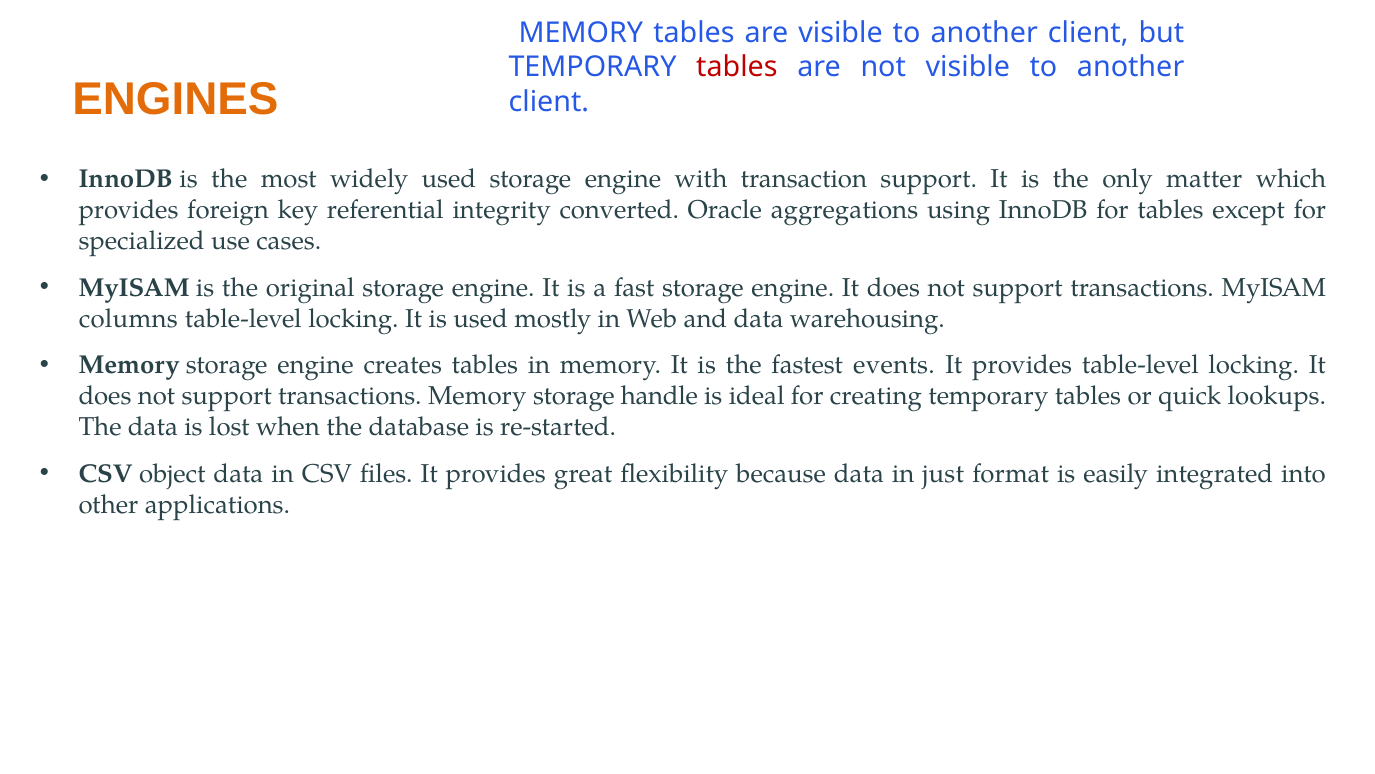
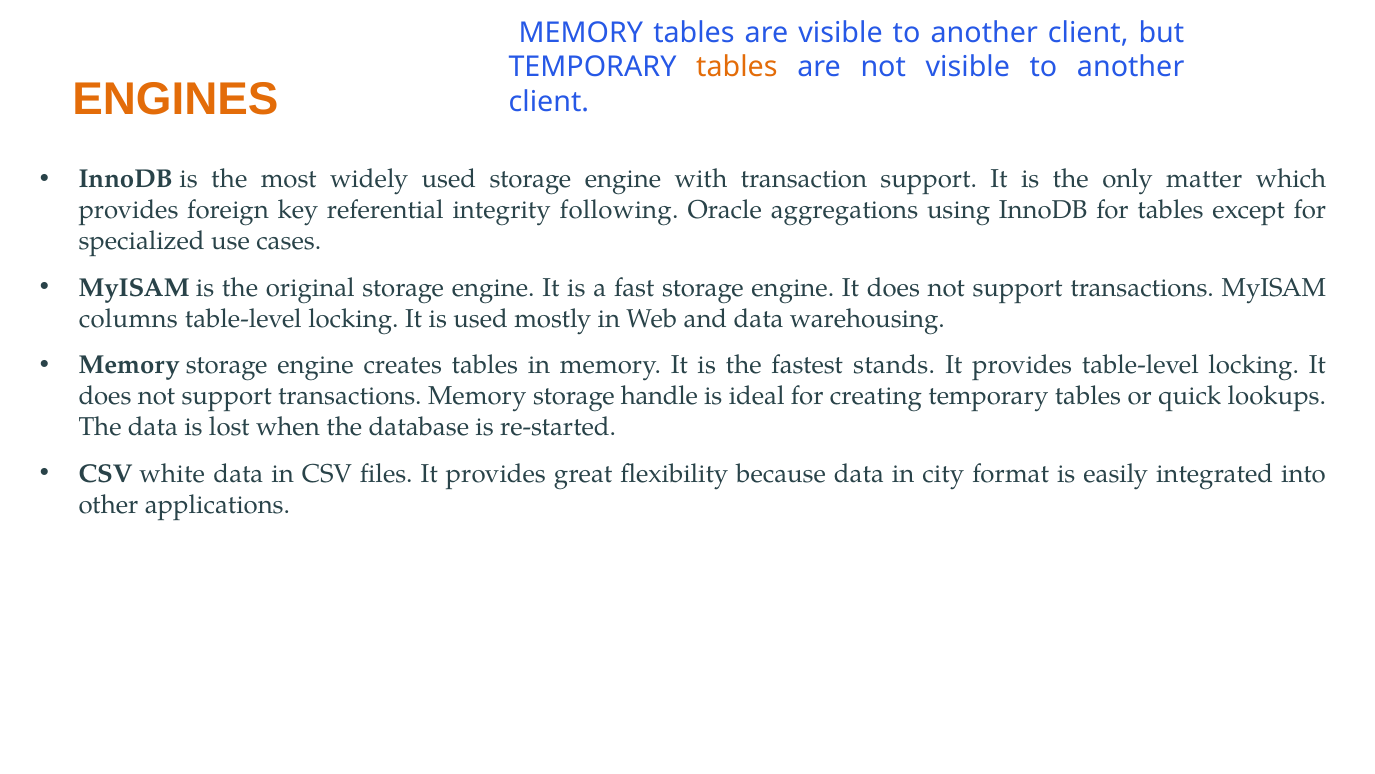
tables at (737, 67) colour: red -> orange
converted: converted -> following
events: events -> stands
object: object -> white
just: just -> city
